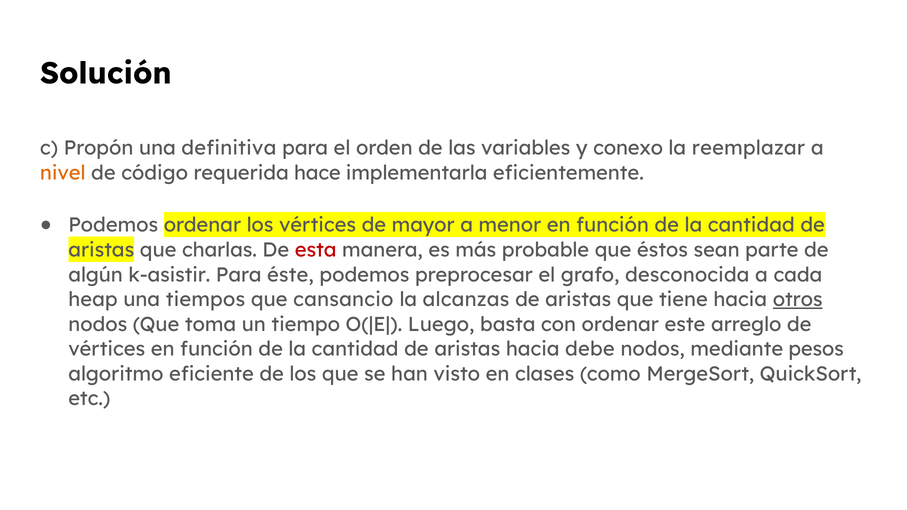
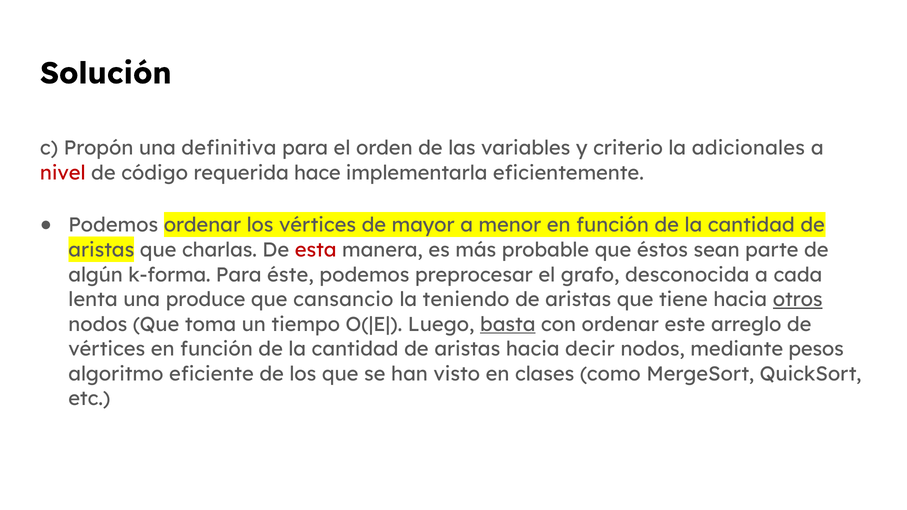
conexo: conexo -> criterio
reemplazar: reemplazar -> adicionales
nivel colour: orange -> red
k-asistir: k-asistir -> k-forma
heap: heap -> lenta
tiempos: tiempos -> produce
alcanzas: alcanzas -> teniendo
basta underline: none -> present
debe: debe -> decir
